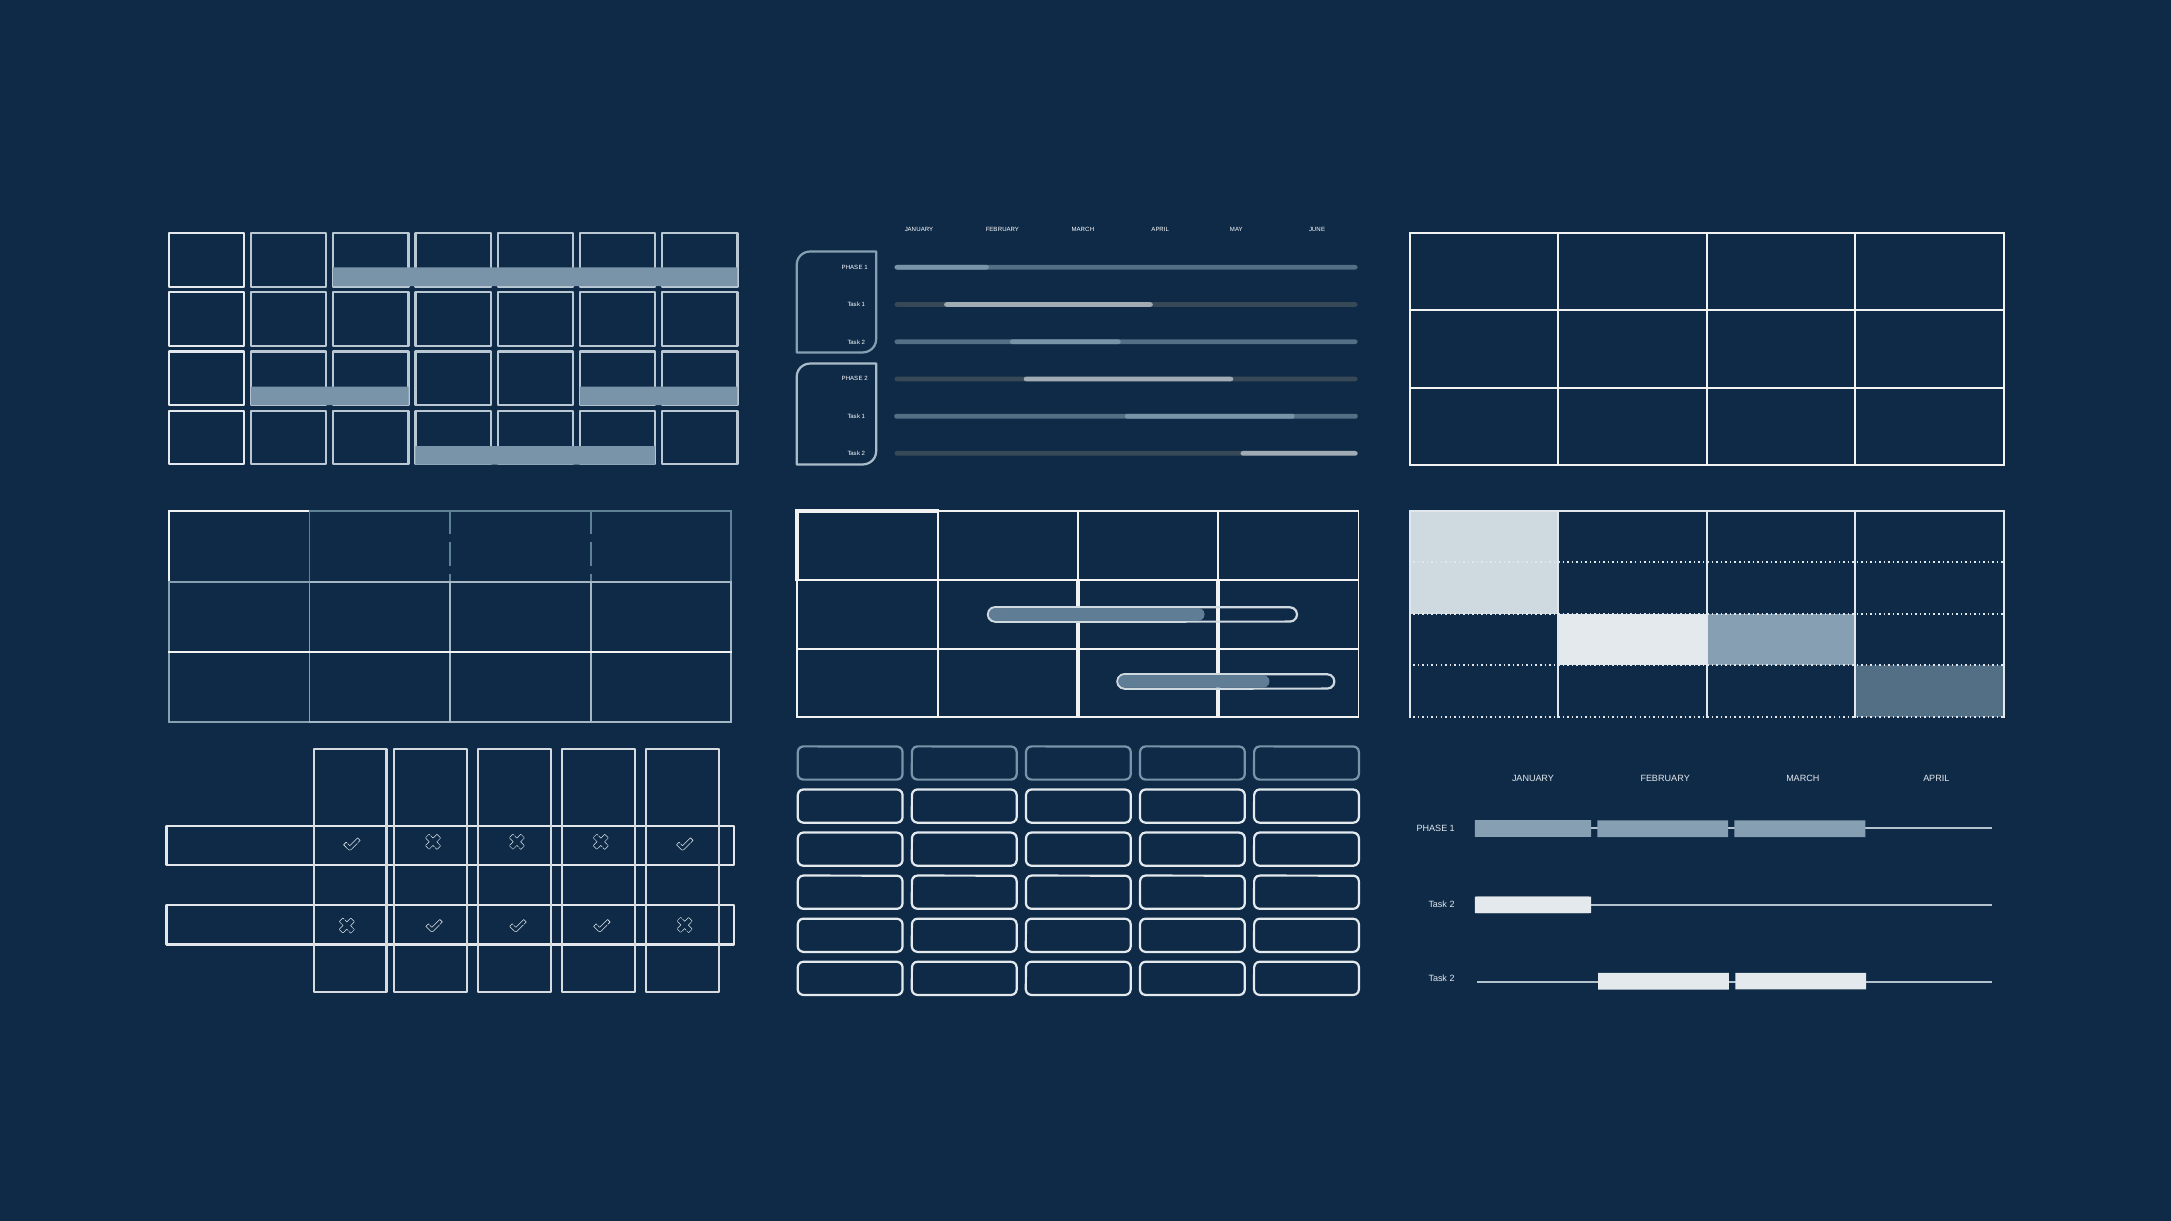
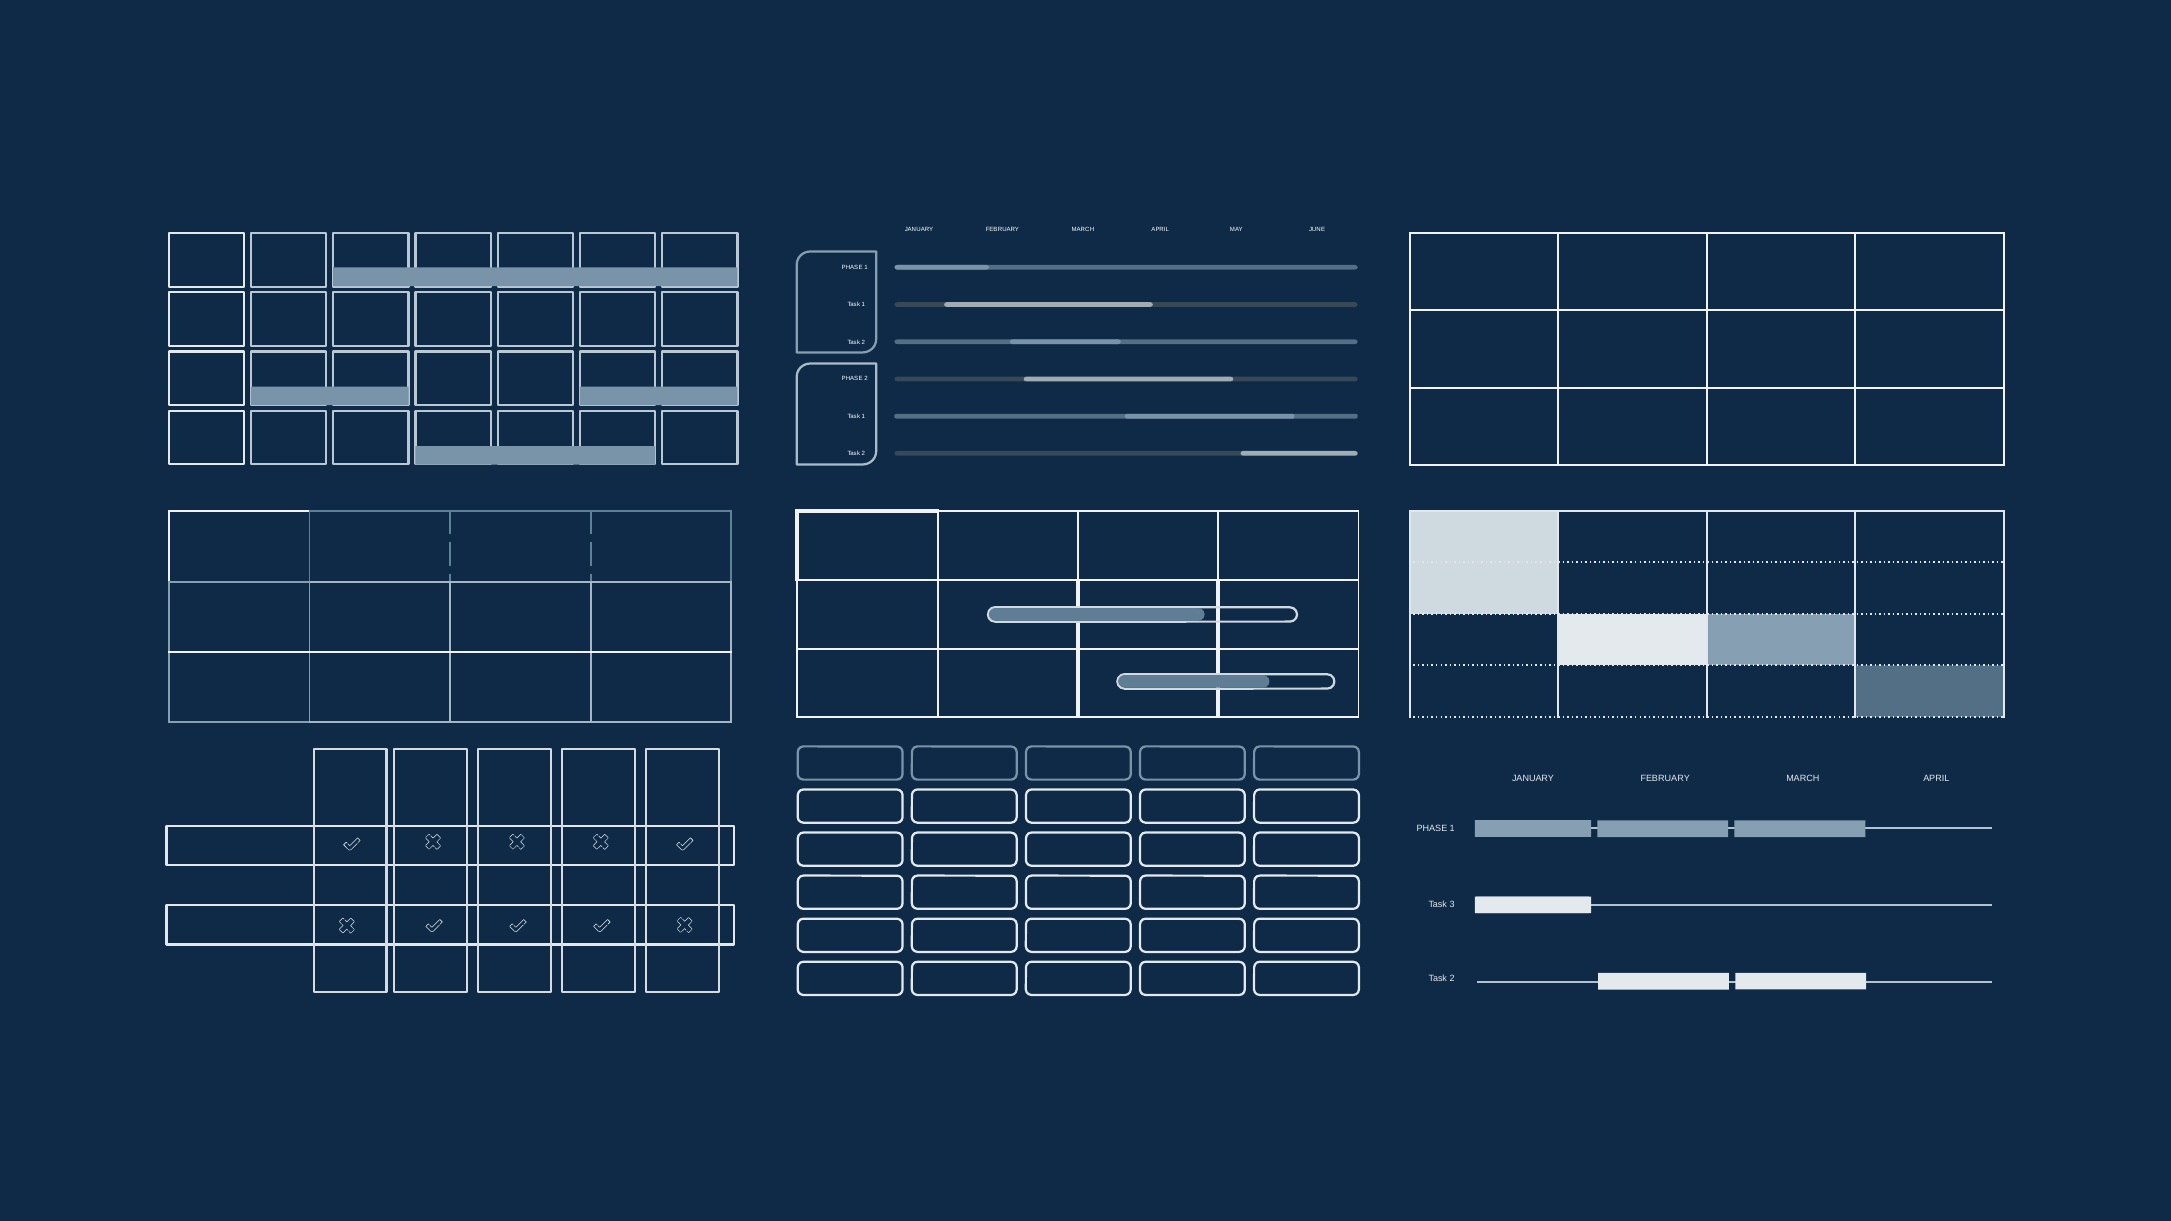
2 at (1452, 904): 2 -> 3
